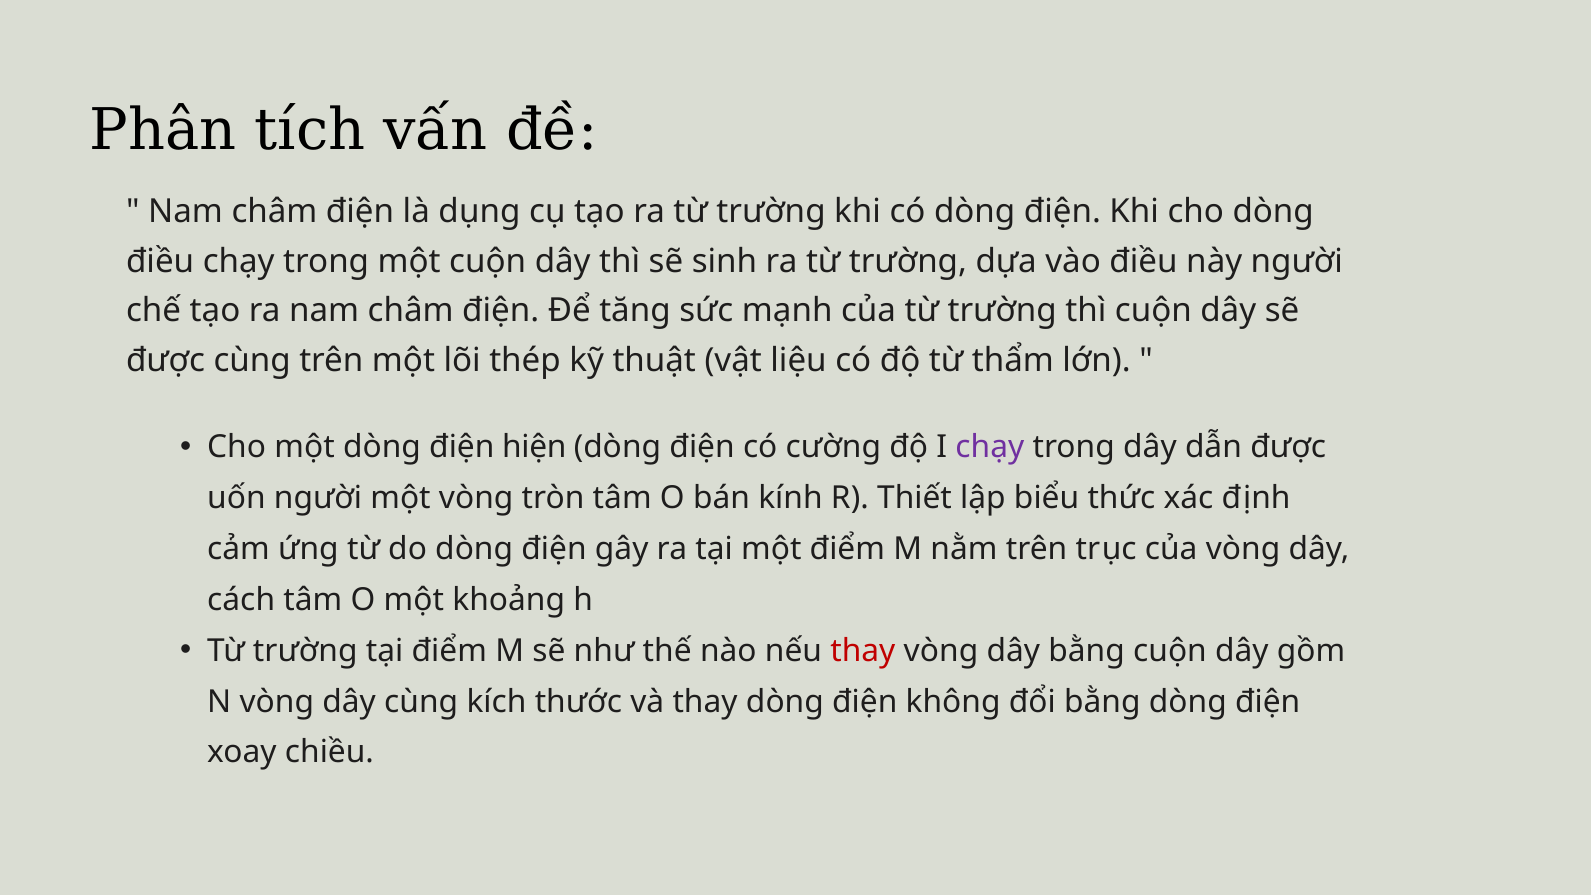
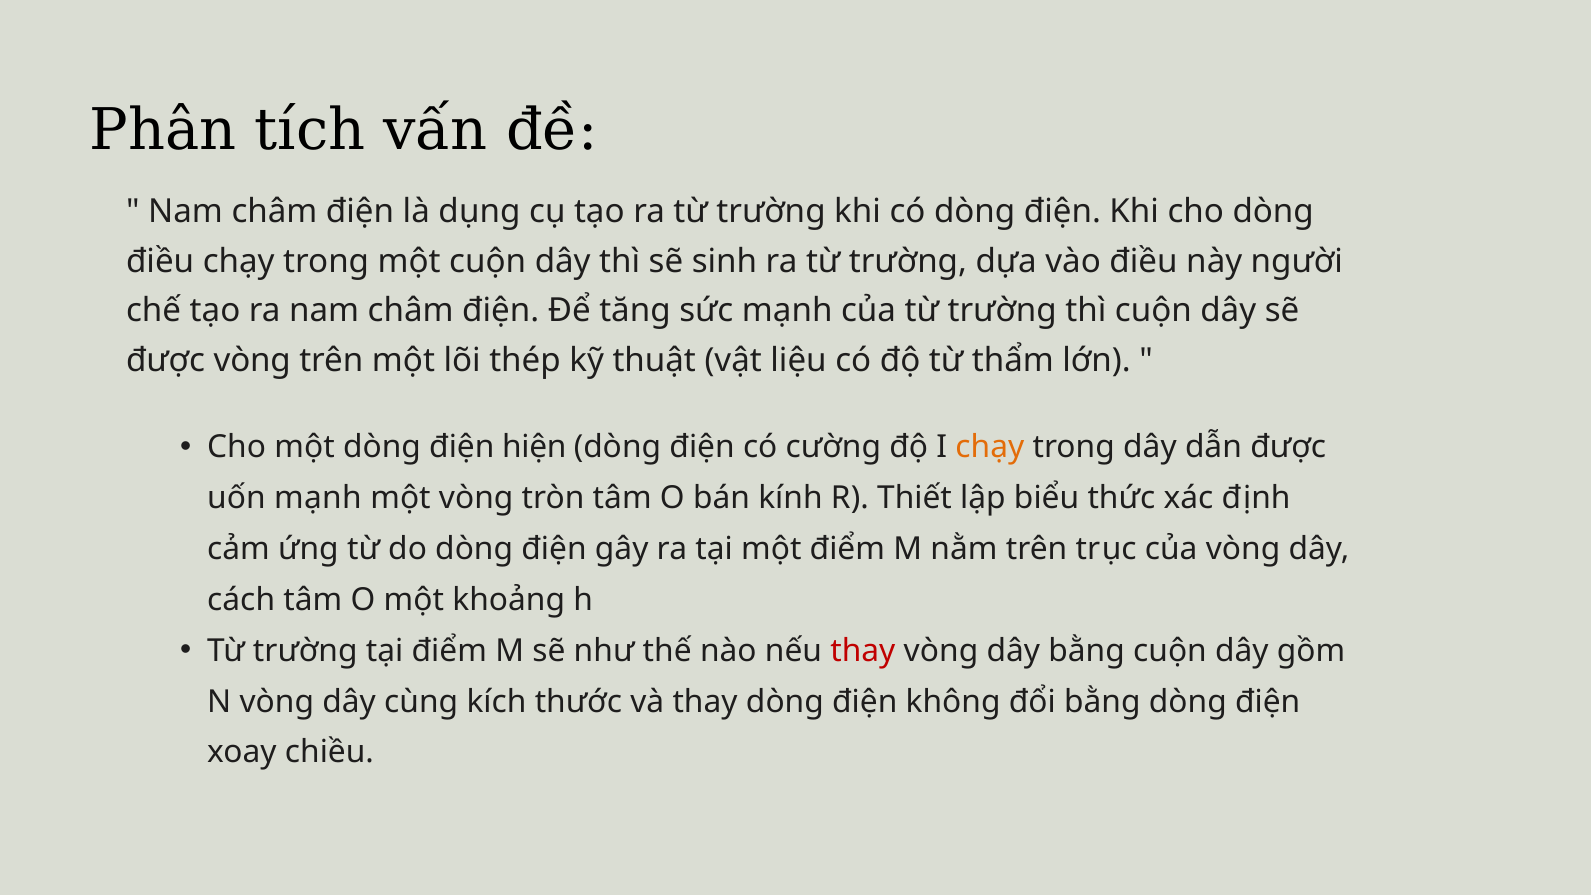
được cùng: cùng -> vòng
chạy at (990, 447) colour: purple -> orange
uốn người: người -> mạnh
